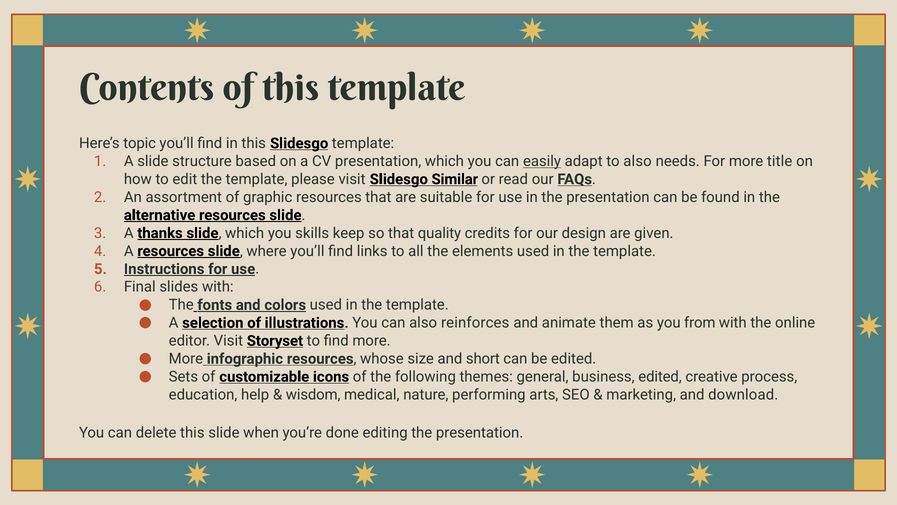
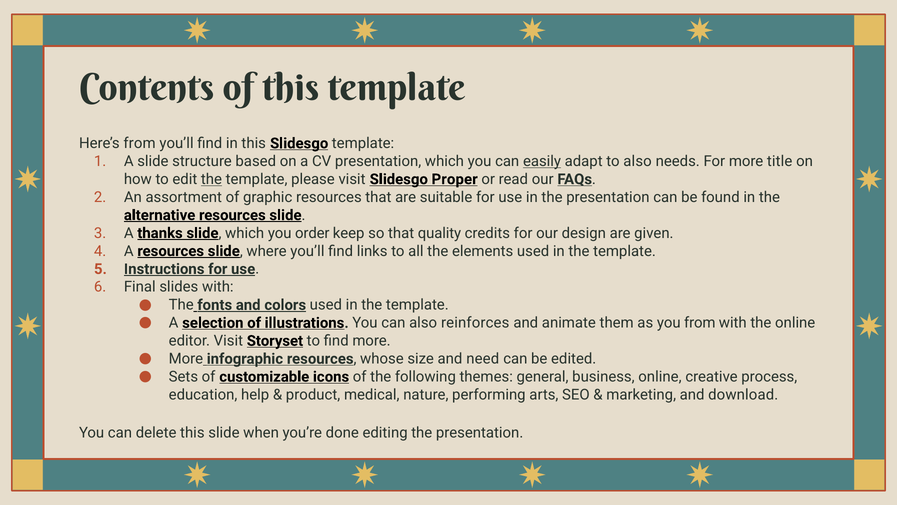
Here’s topic: topic -> from
the at (211, 179) underline: none -> present
Similar: Similar -> Proper
skills: skills -> order
short: short -> need
business edited: edited -> online
wisdom: wisdom -> product
